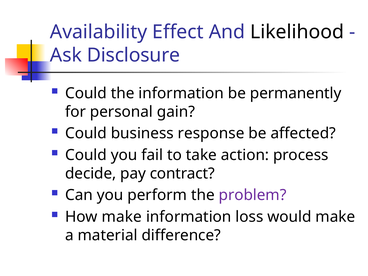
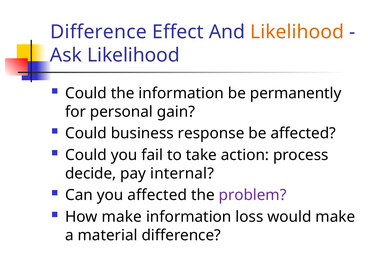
Availability at (99, 32): Availability -> Difference
Likelihood at (297, 32) colour: black -> orange
Ask Disclosure: Disclosure -> Likelihood
contract: contract -> internal
you perform: perform -> affected
